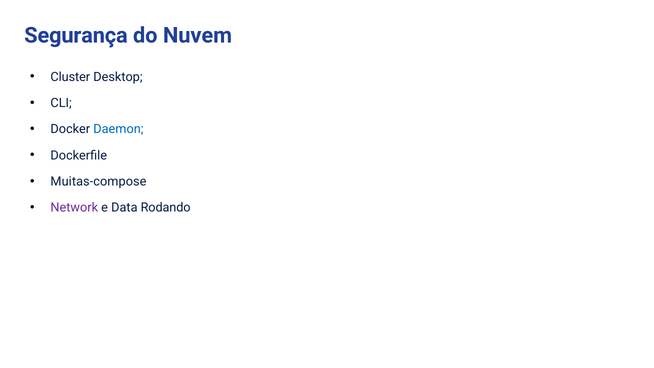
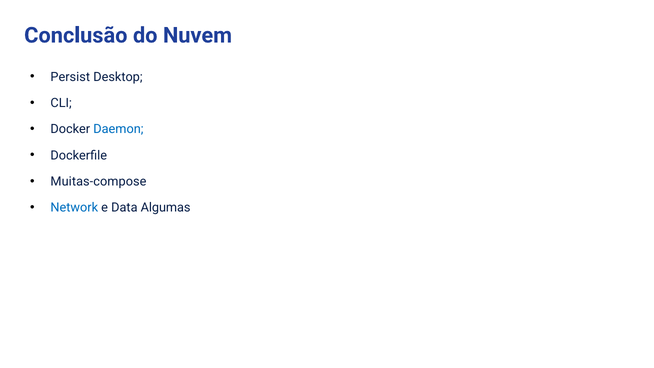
Segurança: Segurança -> Conclusão
Cluster: Cluster -> Persist
Network colour: purple -> blue
Rodando: Rodando -> Algumas
